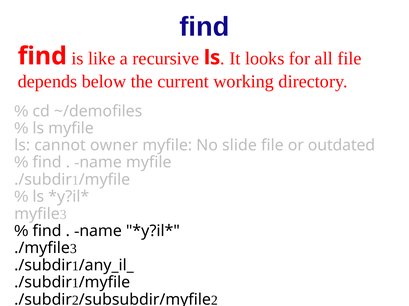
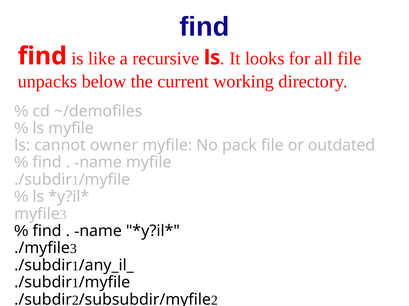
depends: depends -> unpacks
slide: slide -> pack
